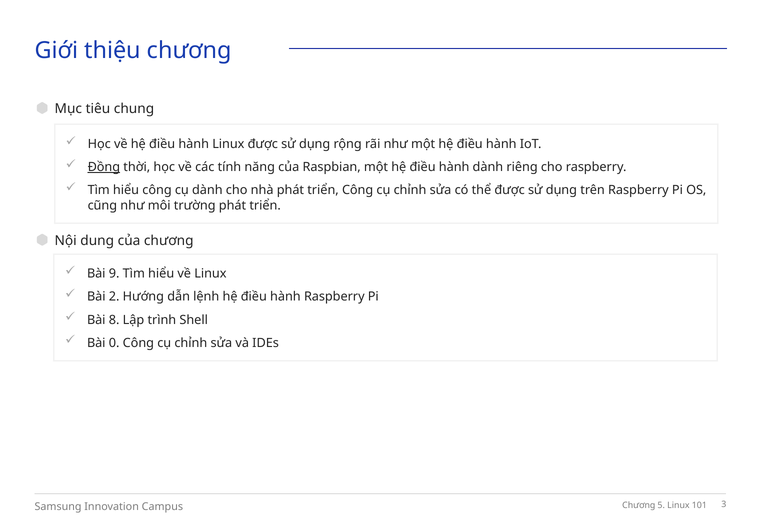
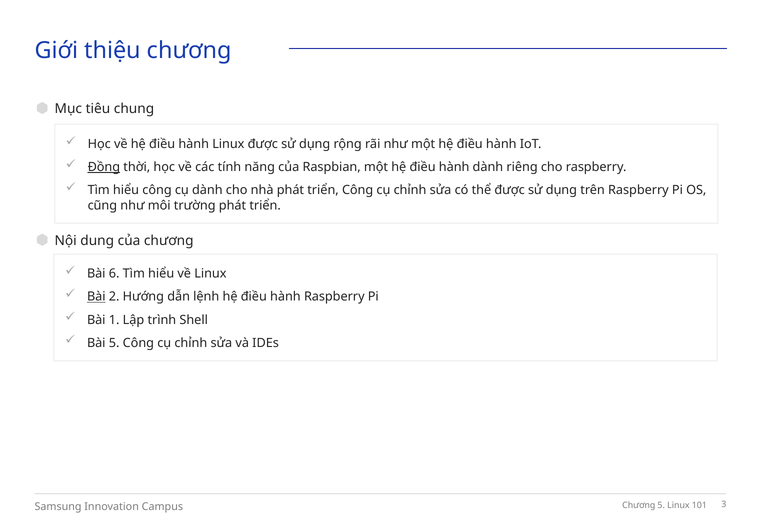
9: 9 -> 6
Bài at (96, 297) underline: none -> present
8: 8 -> 1
Bài 0: 0 -> 5
